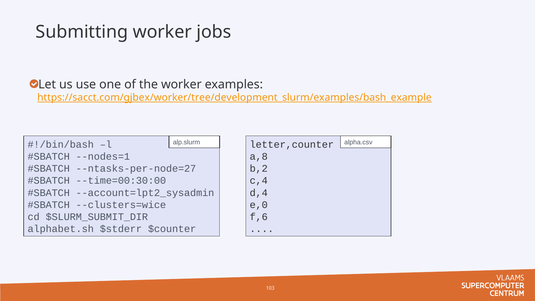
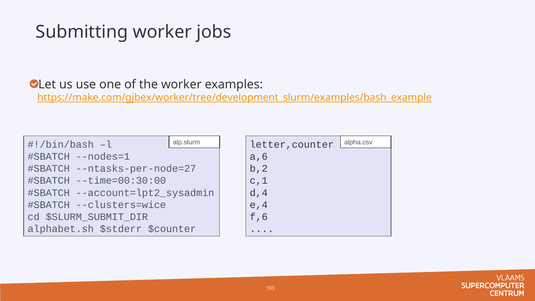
https://sacct.com/gjbex/worker/tree/development_slurm/examples/bash_example: https://sacct.com/gjbex/worker/tree/development_slurm/examples/bash_example -> https://make.com/gjbex/worker/tree/development_slurm/examples/bash_example
a,8: a,8 -> a,6
c,4: c,4 -> c,1
e,0: e,0 -> e,4
